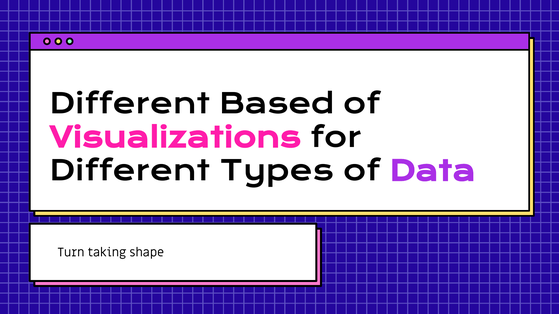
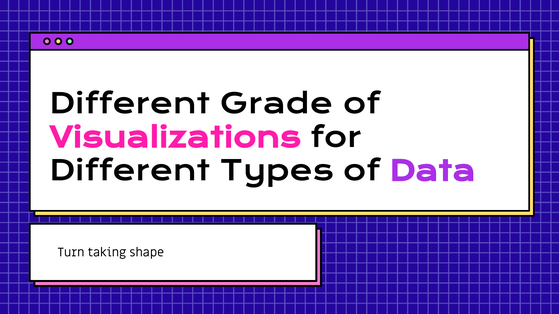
Based: Based -> Grade
